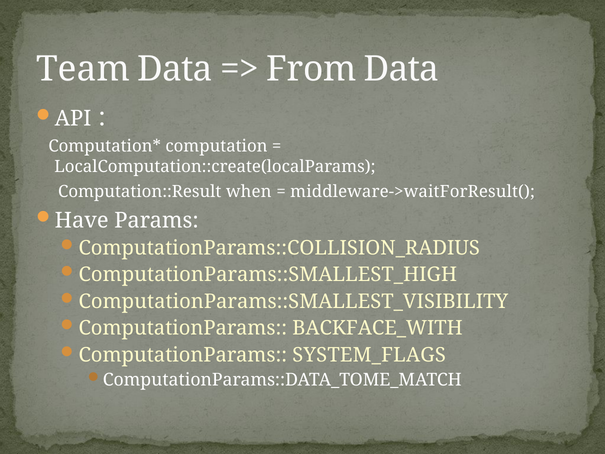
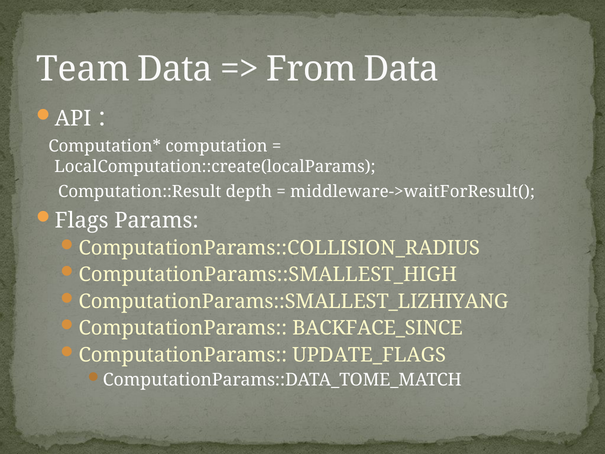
when: when -> depth
Have: Have -> Flags
ComputationParams::SMALLEST_VISIBILITY: ComputationParams::SMALLEST_VISIBILITY -> ComputationParams::SMALLEST_LIZHIYANG
BACKFACE_WITH: BACKFACE_WITH -> BACKFACE_SINCE
SYSTEM_FLAGS: SYSTEM_FLAGS -> UPDATE_FLAGS
